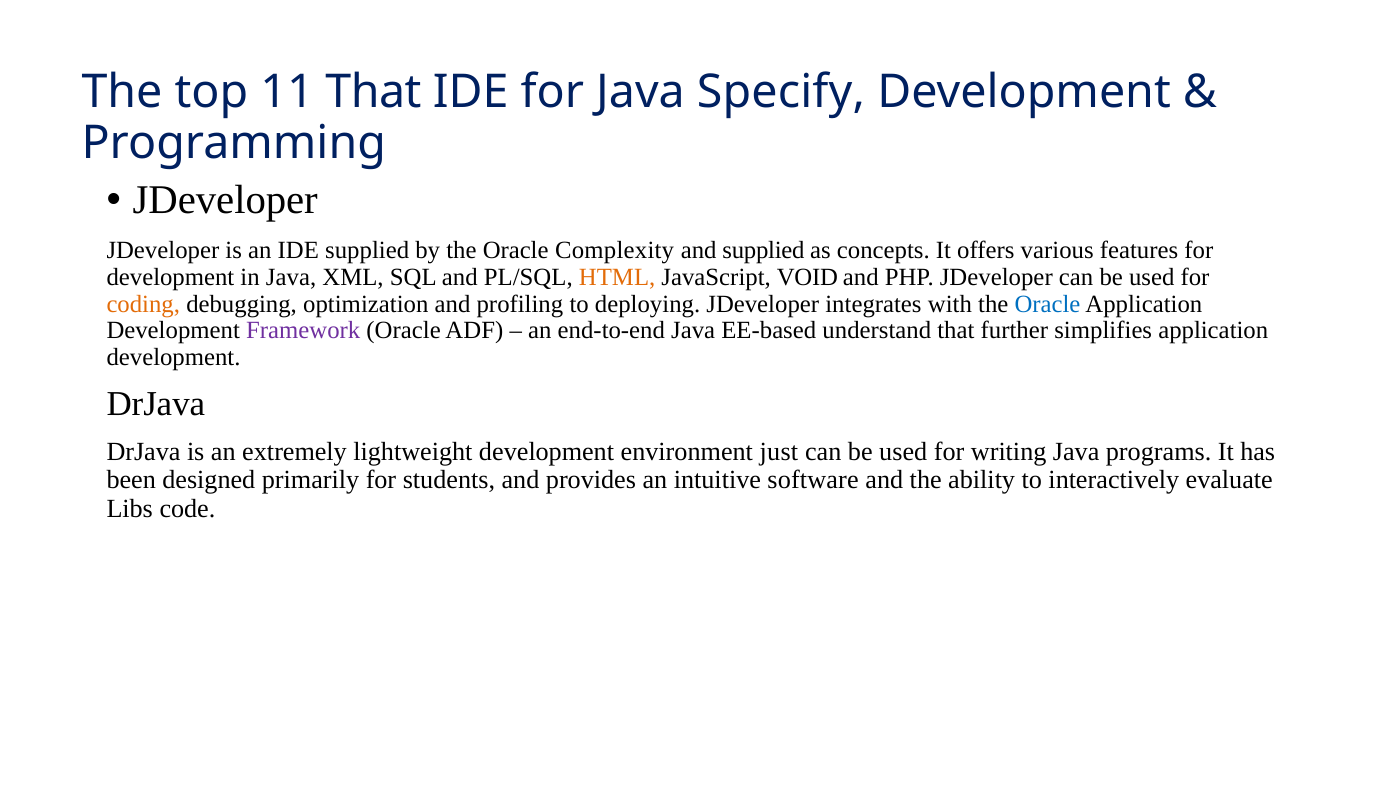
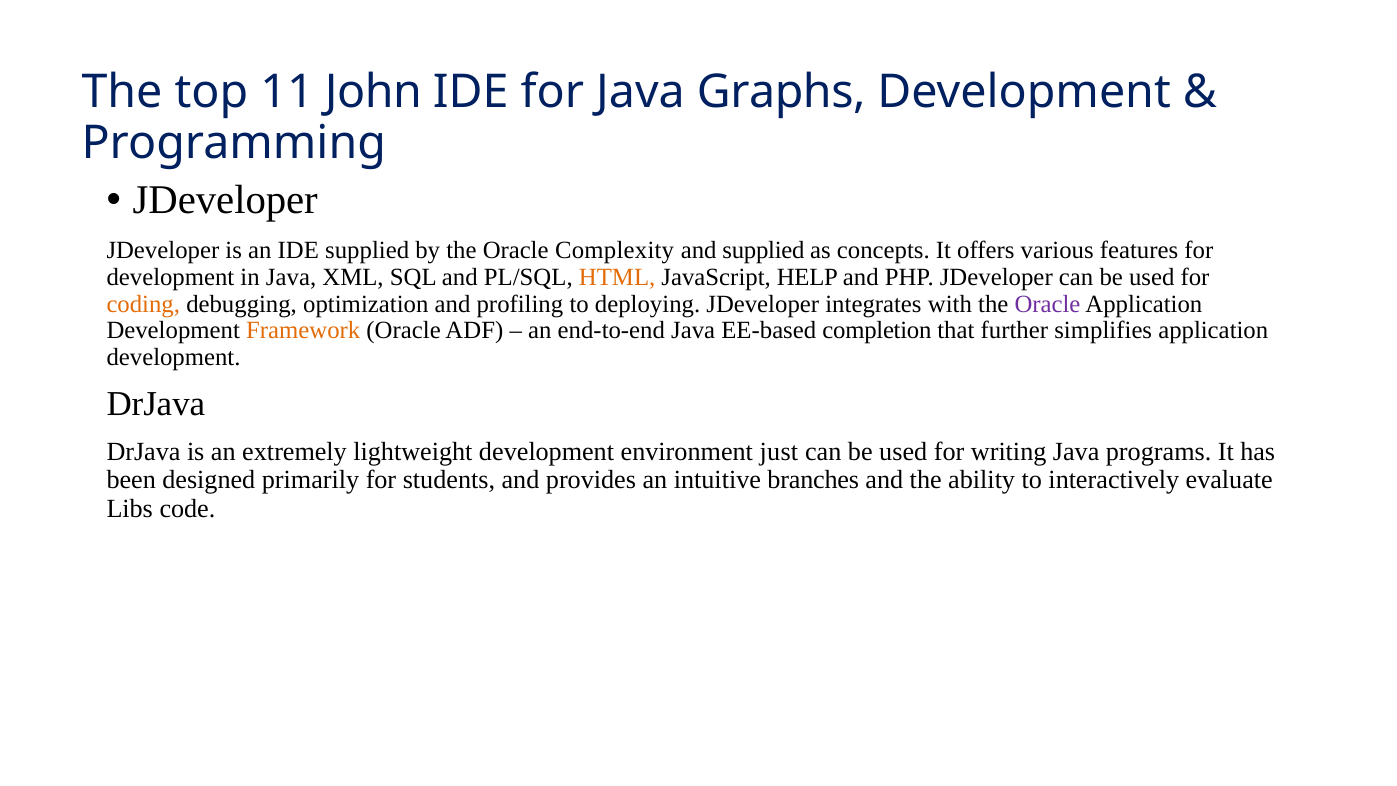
11 That: That -> John
Specify: Specify -> Graphs
VOID: VOID -> HELP
Oracle at (1047, 304) colour: blue -> purple
Framework colour: purple -> orange
understand: understand -> completion
software: software -> branches
